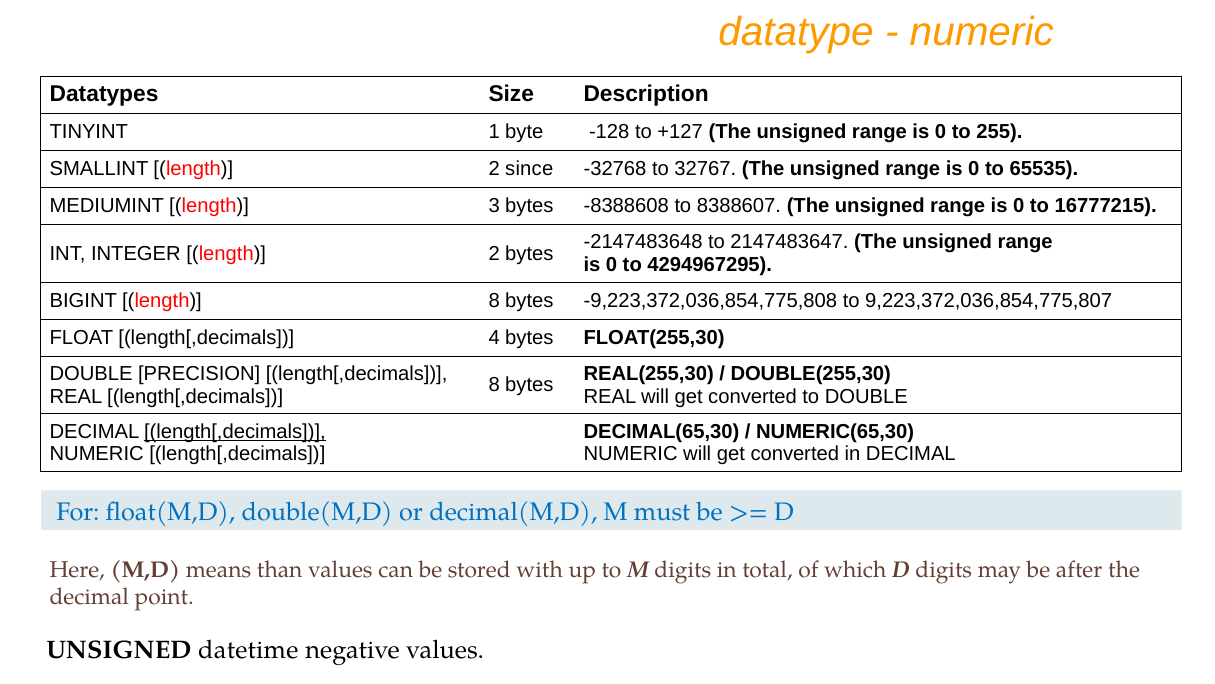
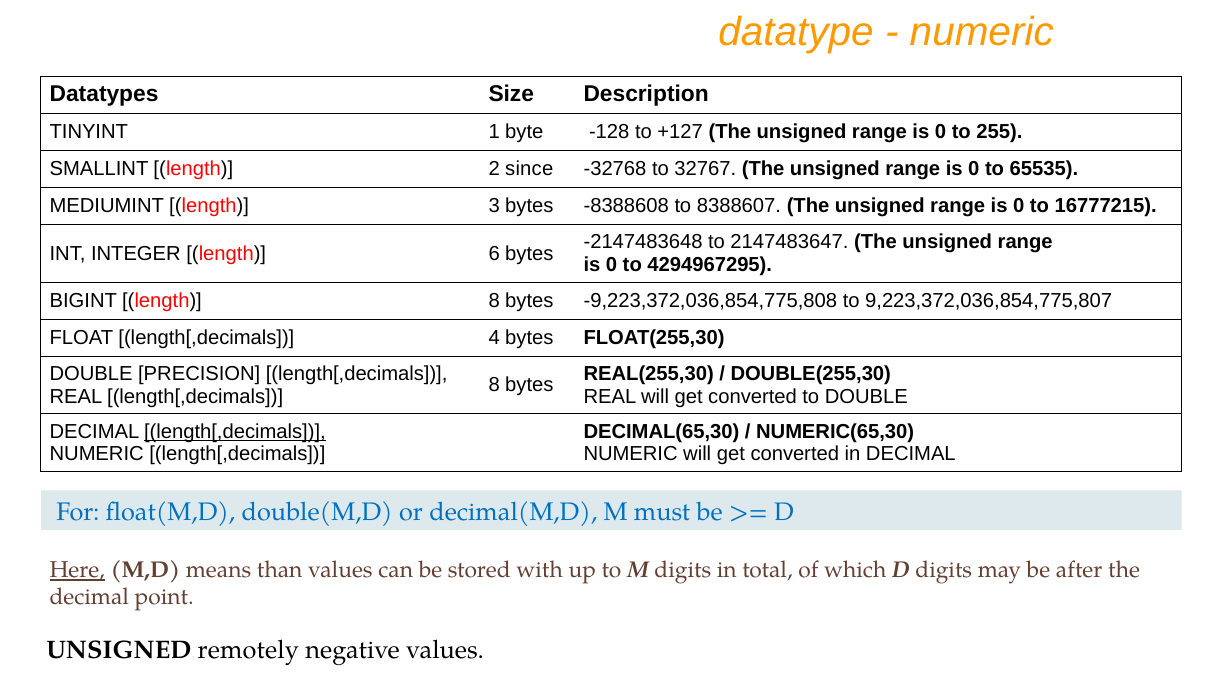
INTEGER length 2: 2 -> 6
Here underline: none -> present
datetime: datetime -> remotely
